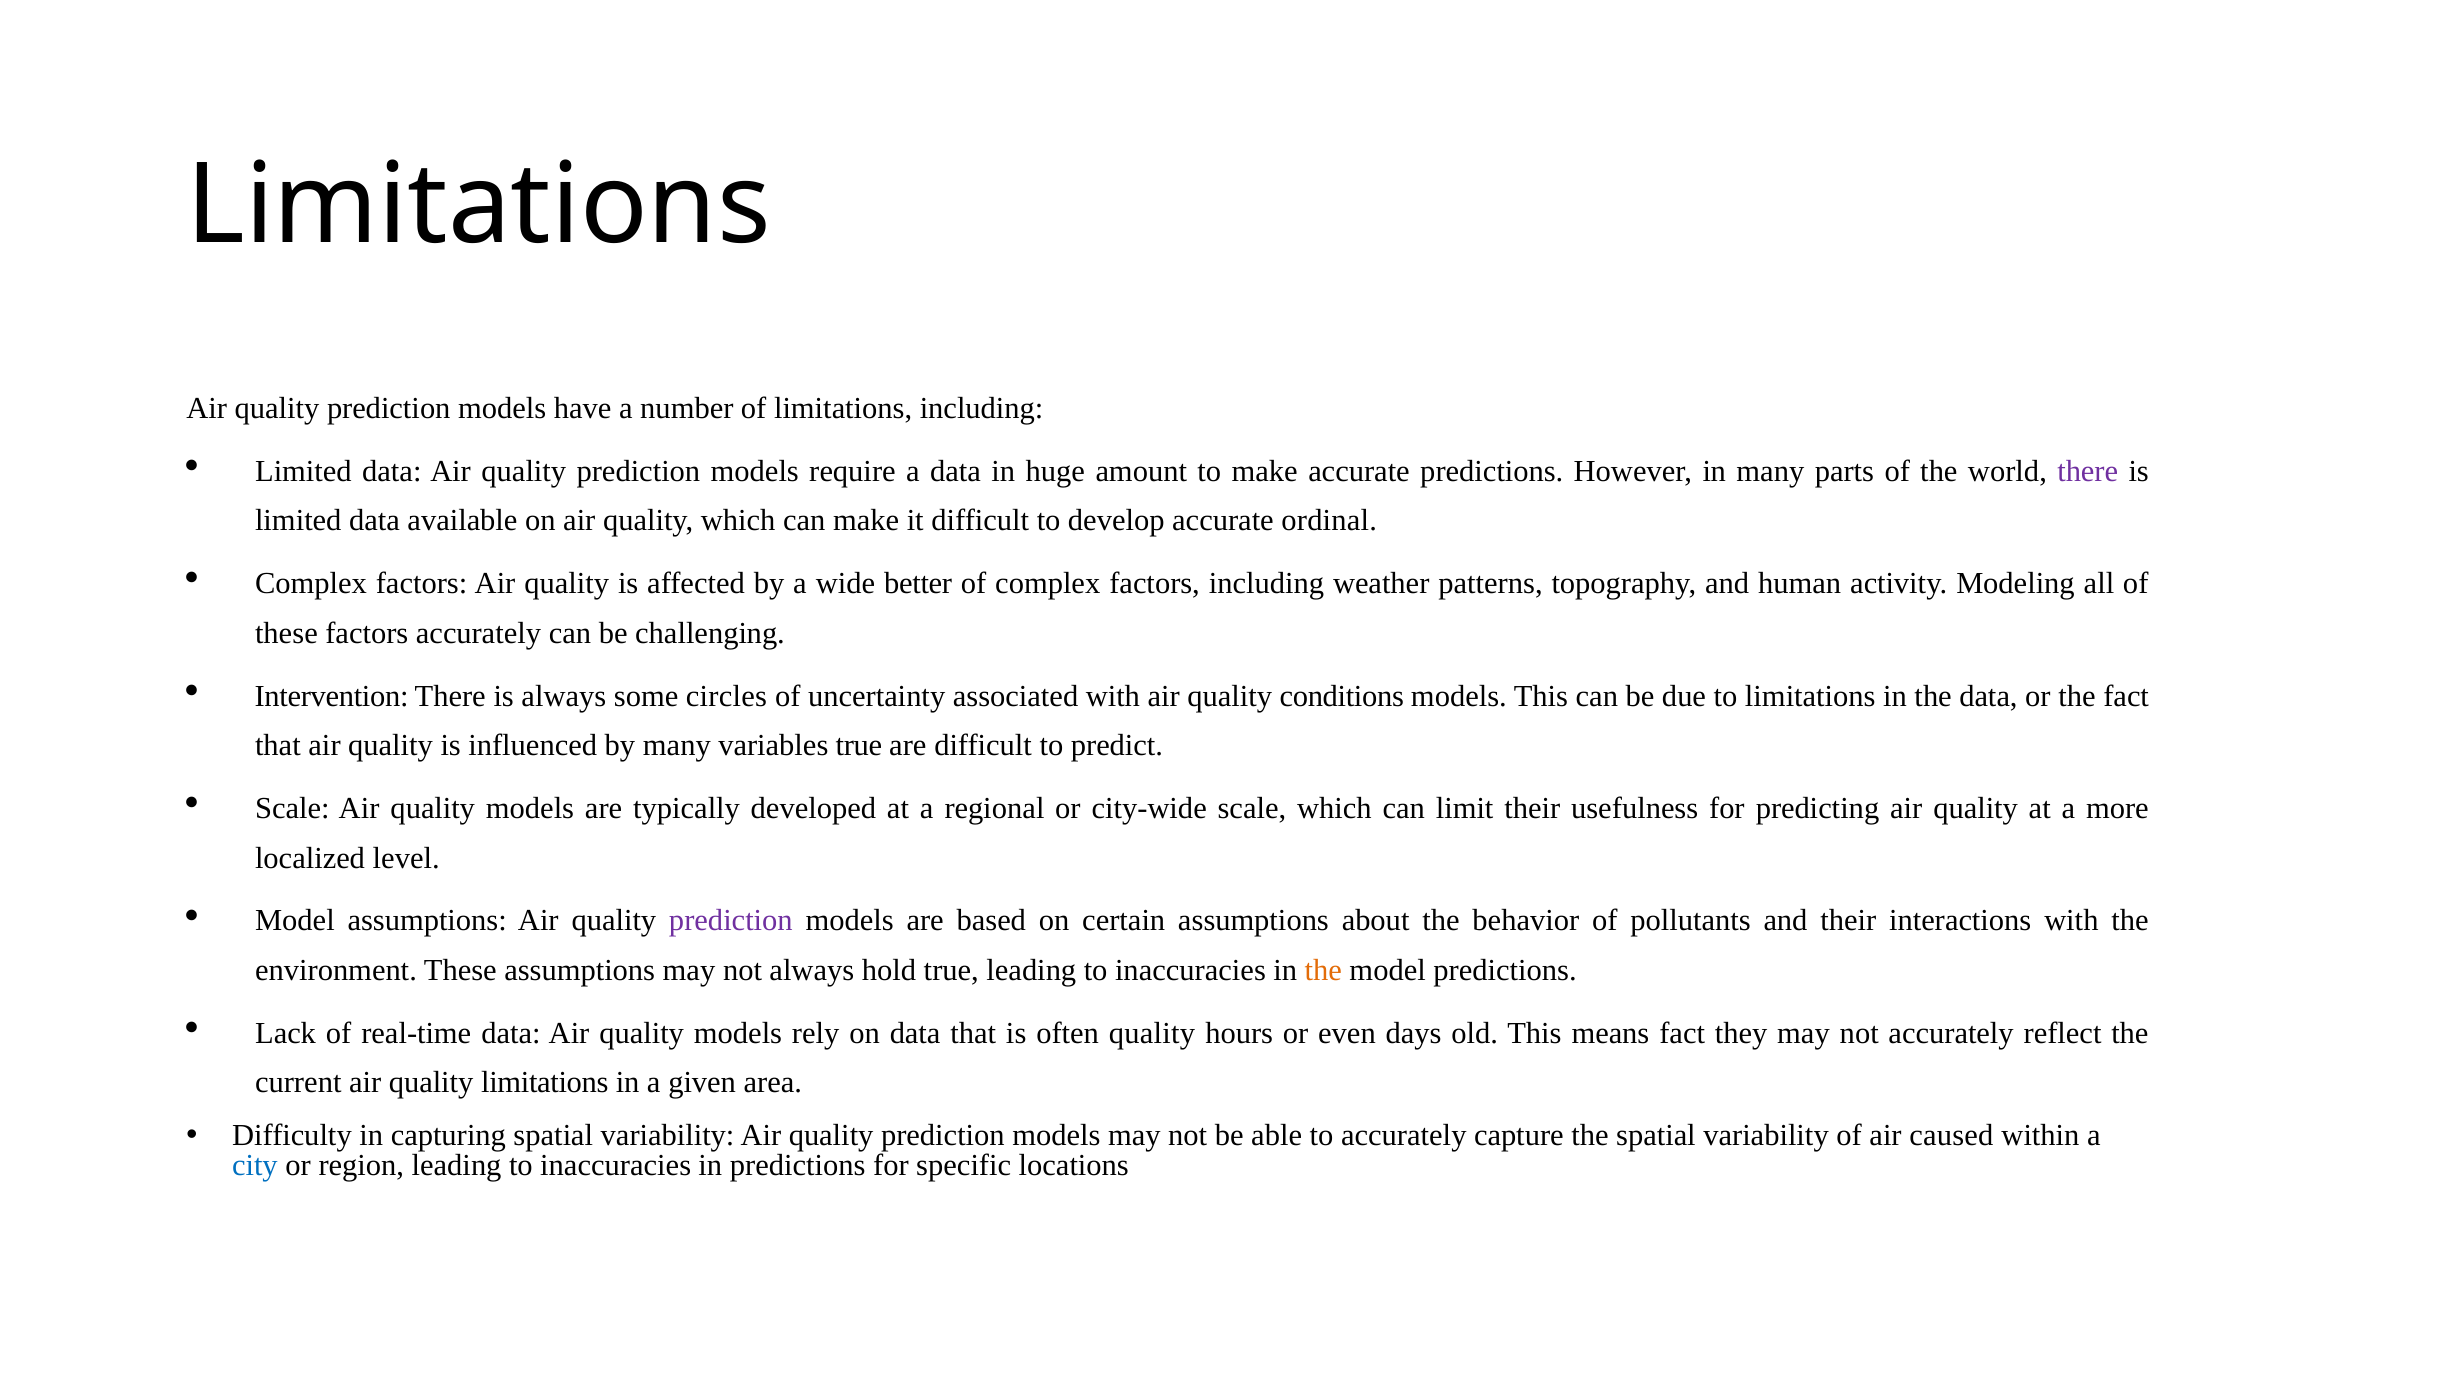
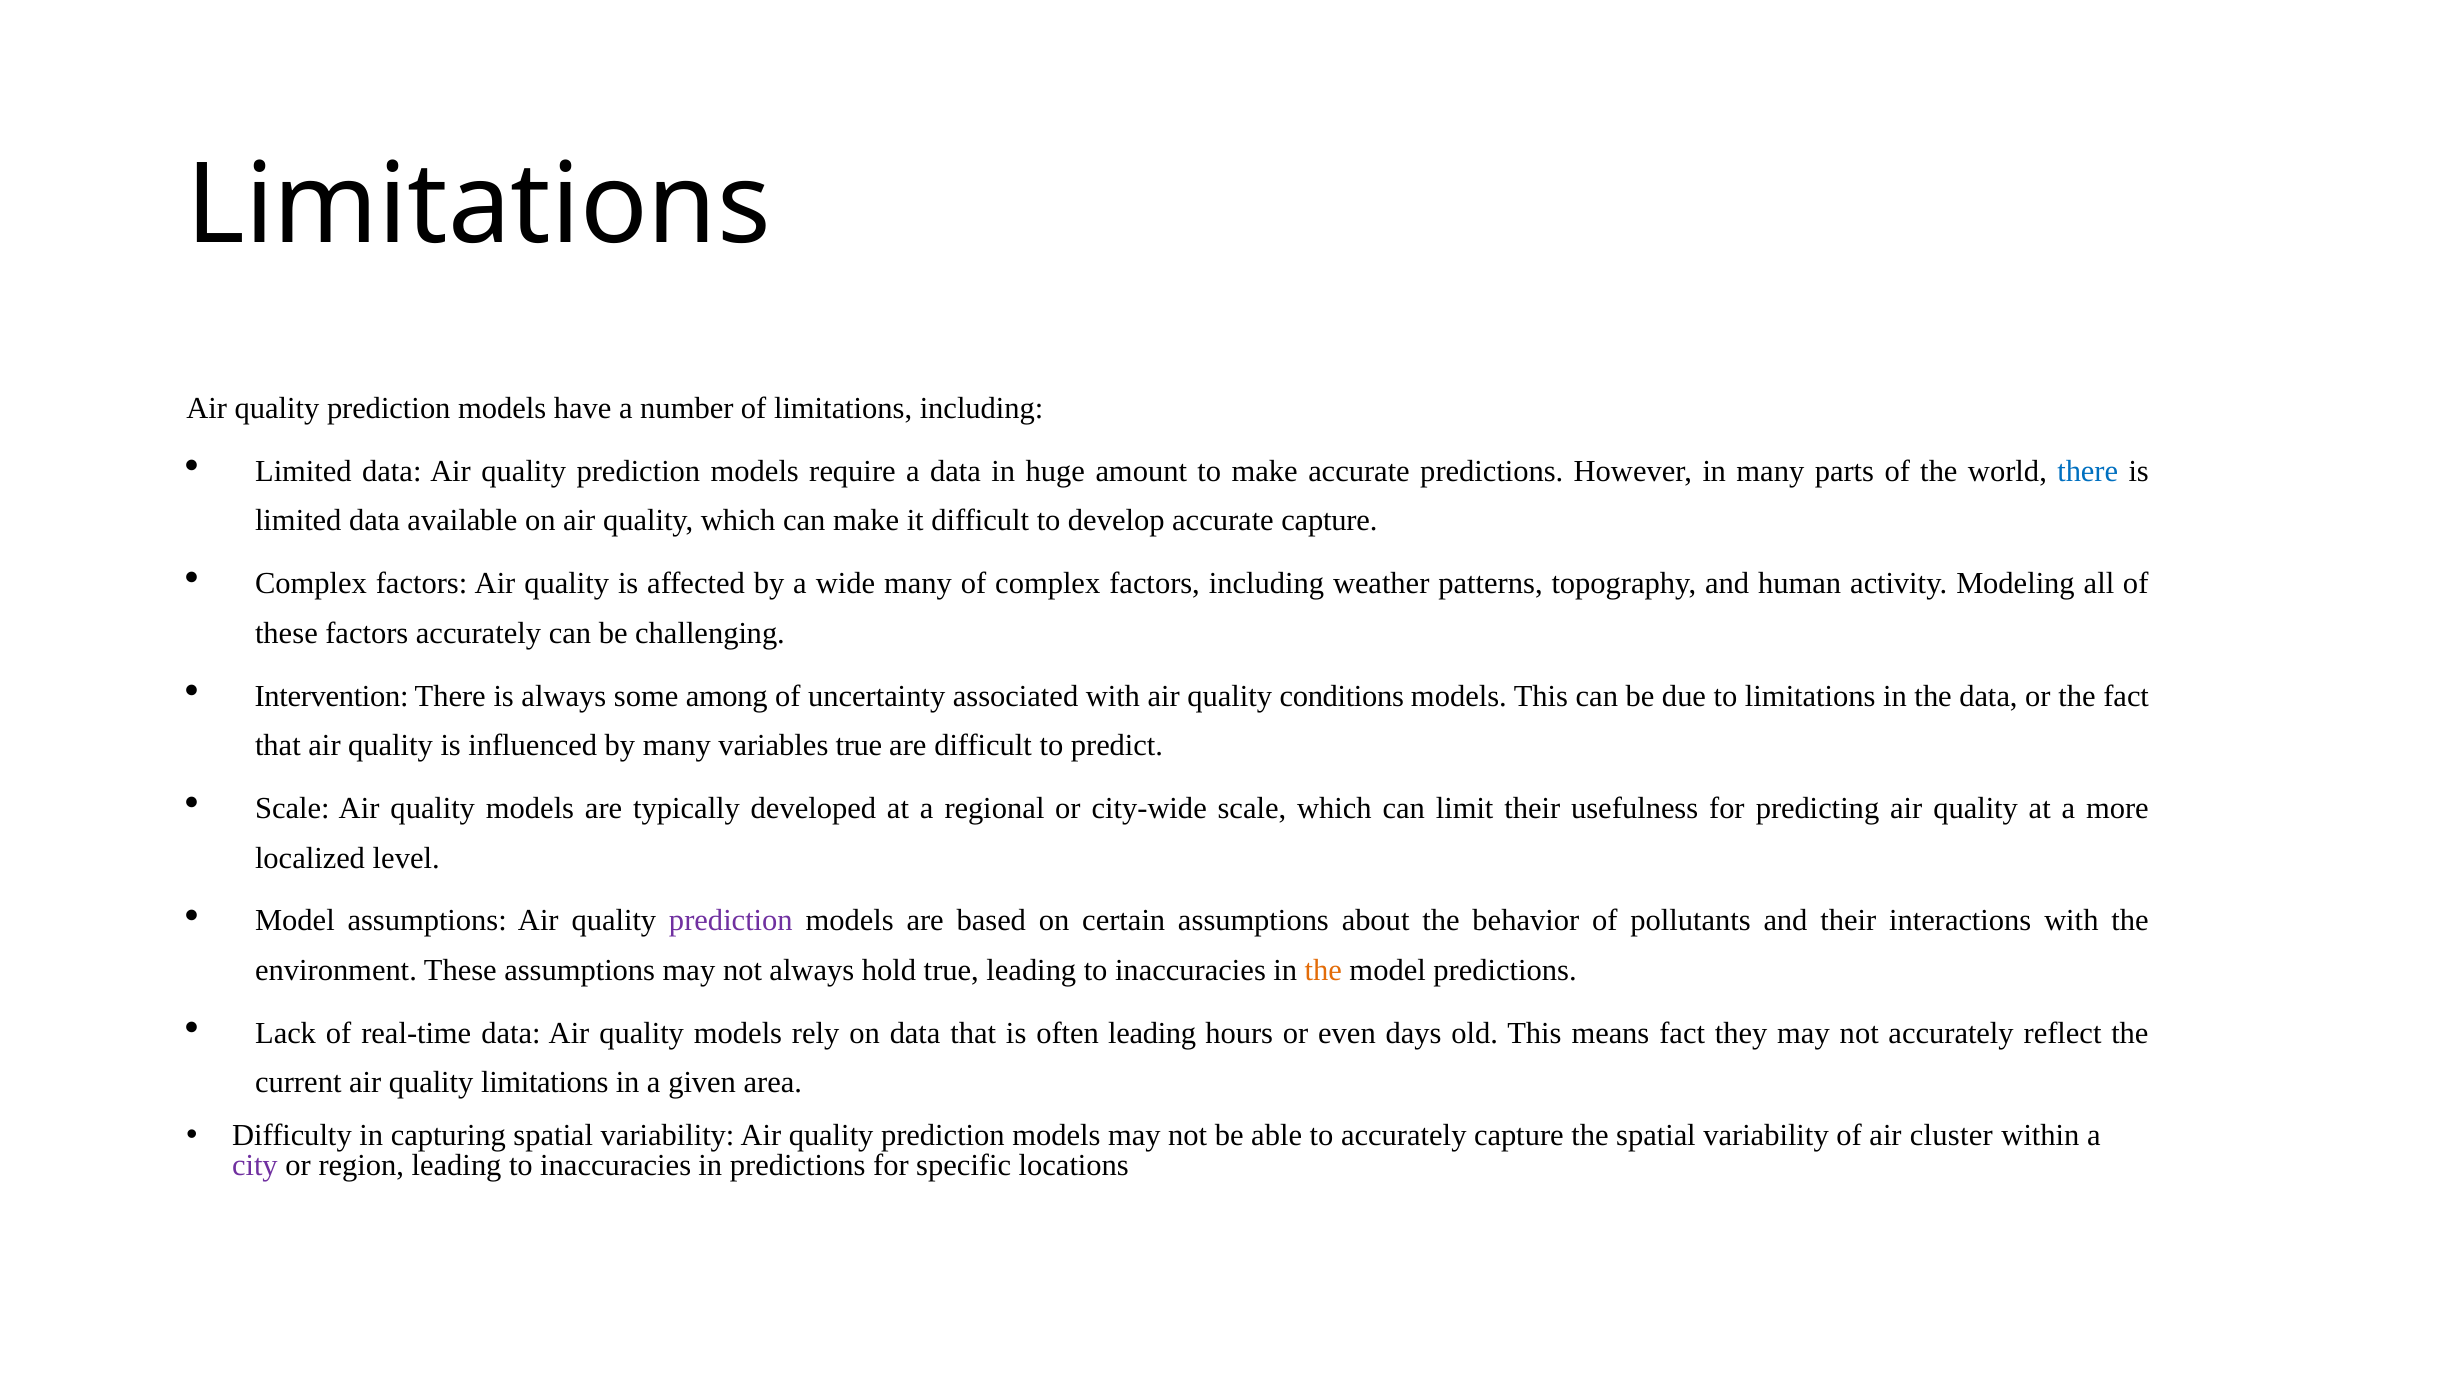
there at (2088, 471) colour: purple -> blue
accurate ordinal: ordinal -> capture
wide better: better -> many
circles: circles -> among
often quality: quality -> leading
caused: caused -> cluster
city colour: blue -> purple
